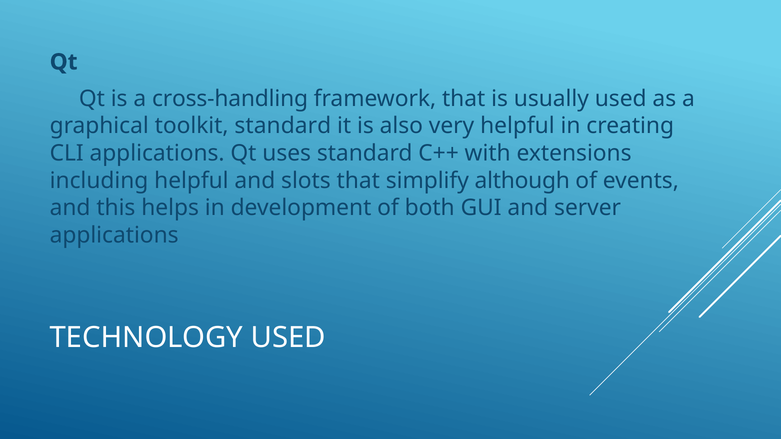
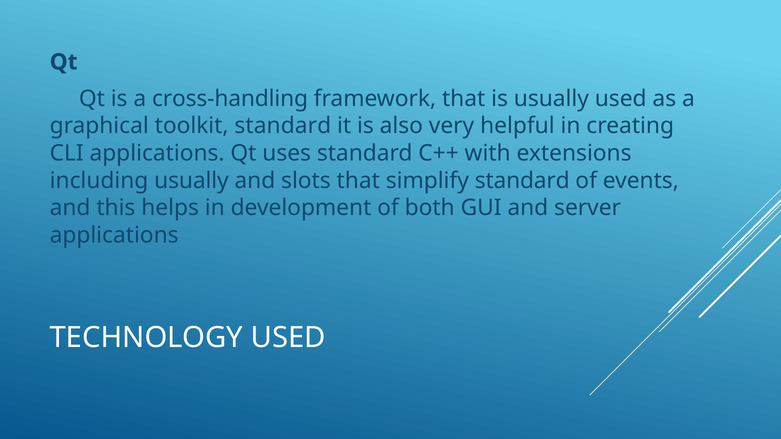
including helpful: helpful -> usually
simplify although: although -> standard
